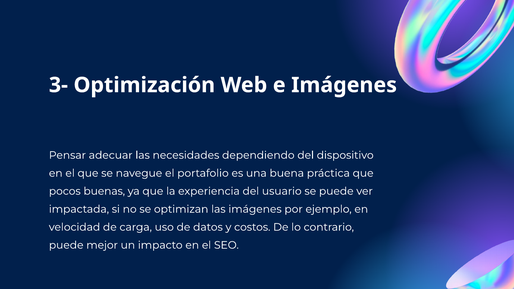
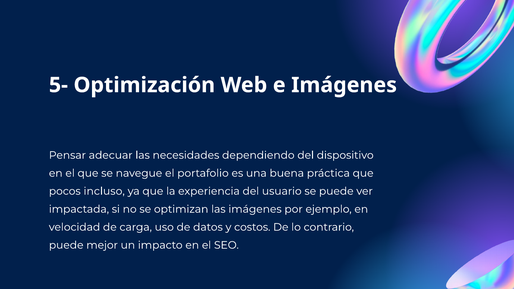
3-: 3- -> 5-
buenas: buenas -> incluso
